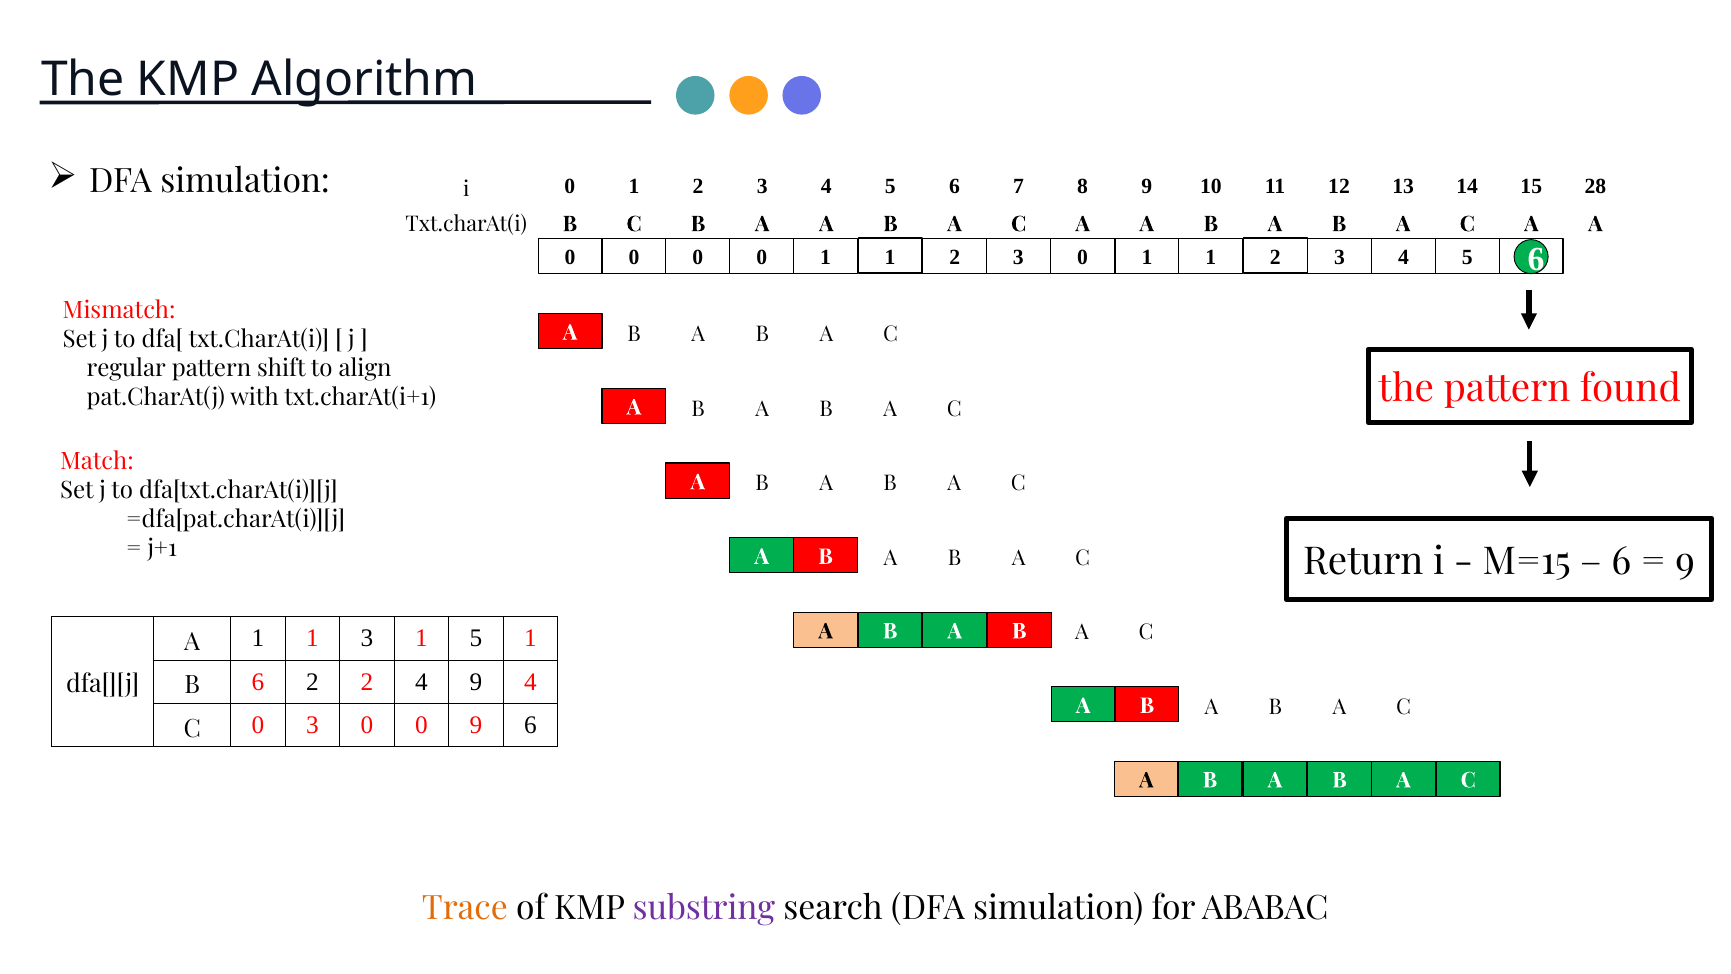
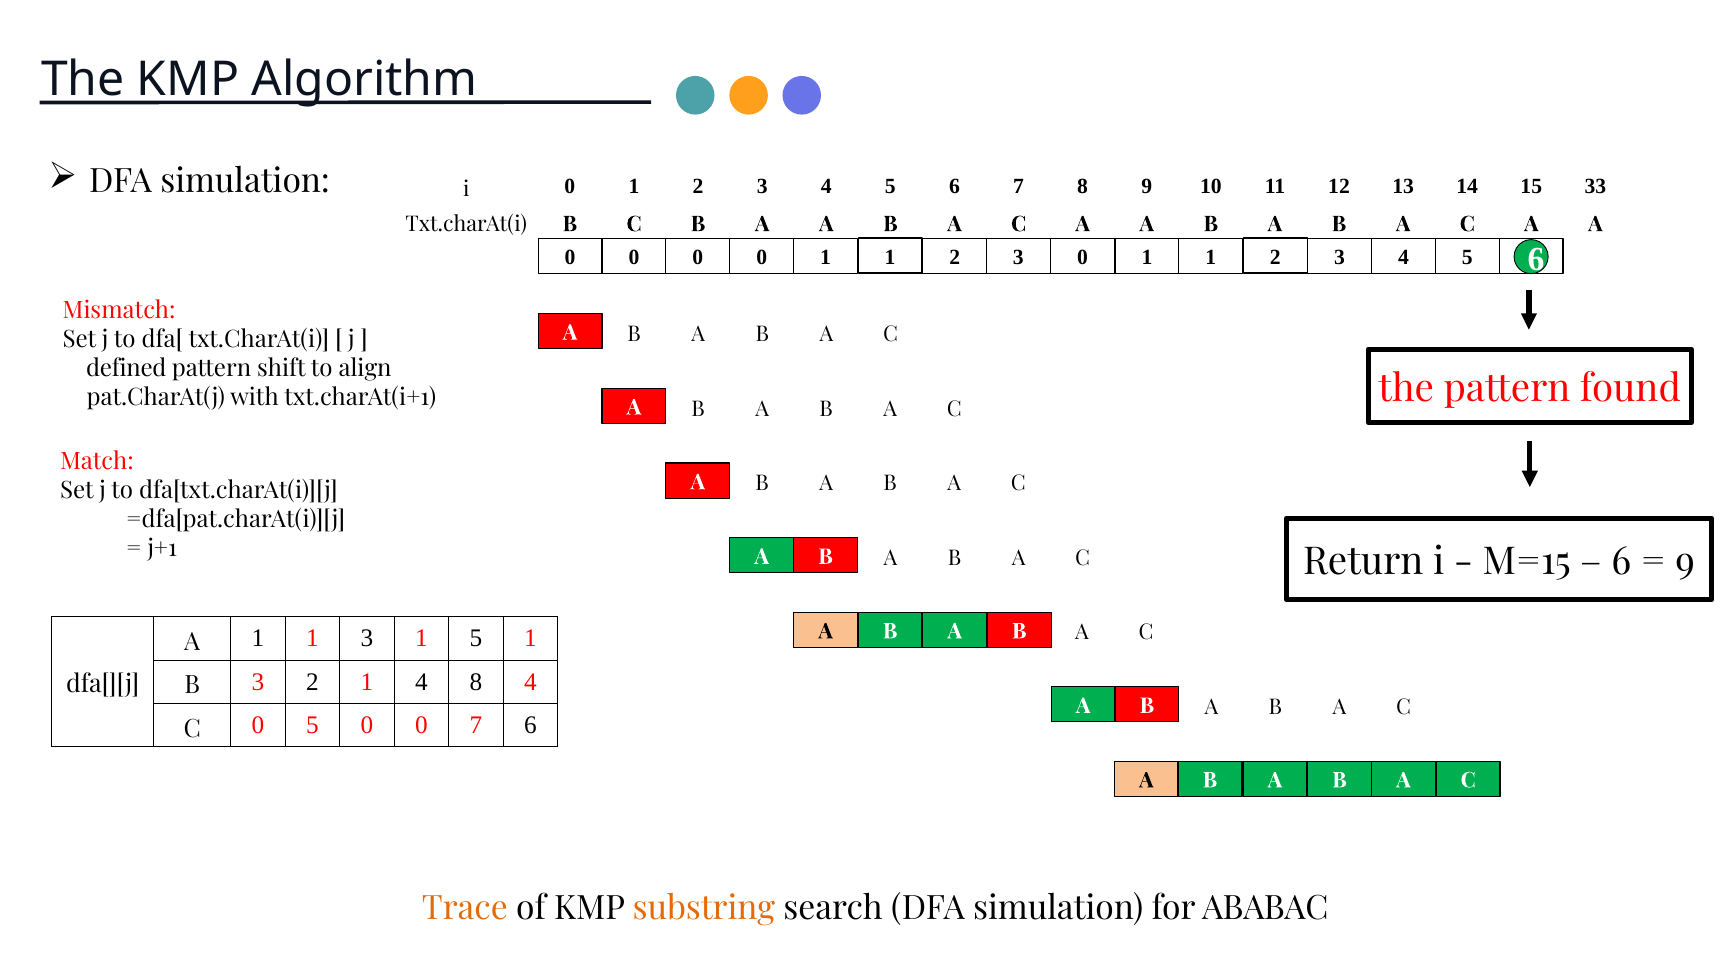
28: 28 -> 33
regular: regular -> defined
B 6: 6 -> 3
2 2: 2 -> 1
4 9: 9 -> 8
0 3: 3 -> 5
0 9: 9 -> 7
substring colour: purple -> orange
